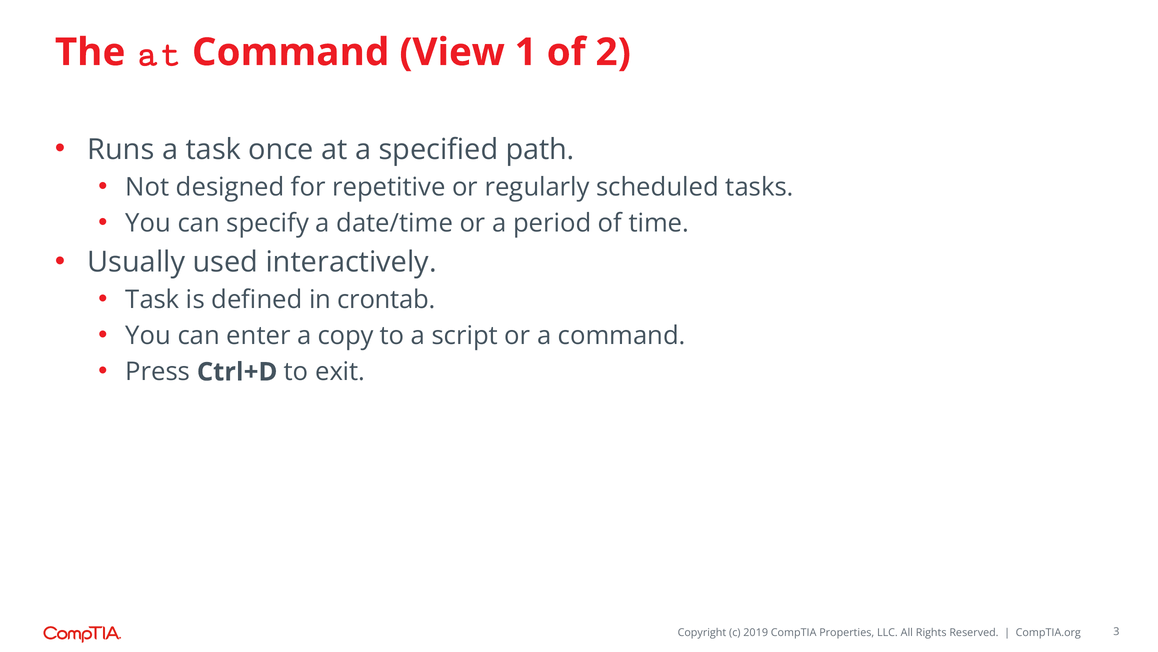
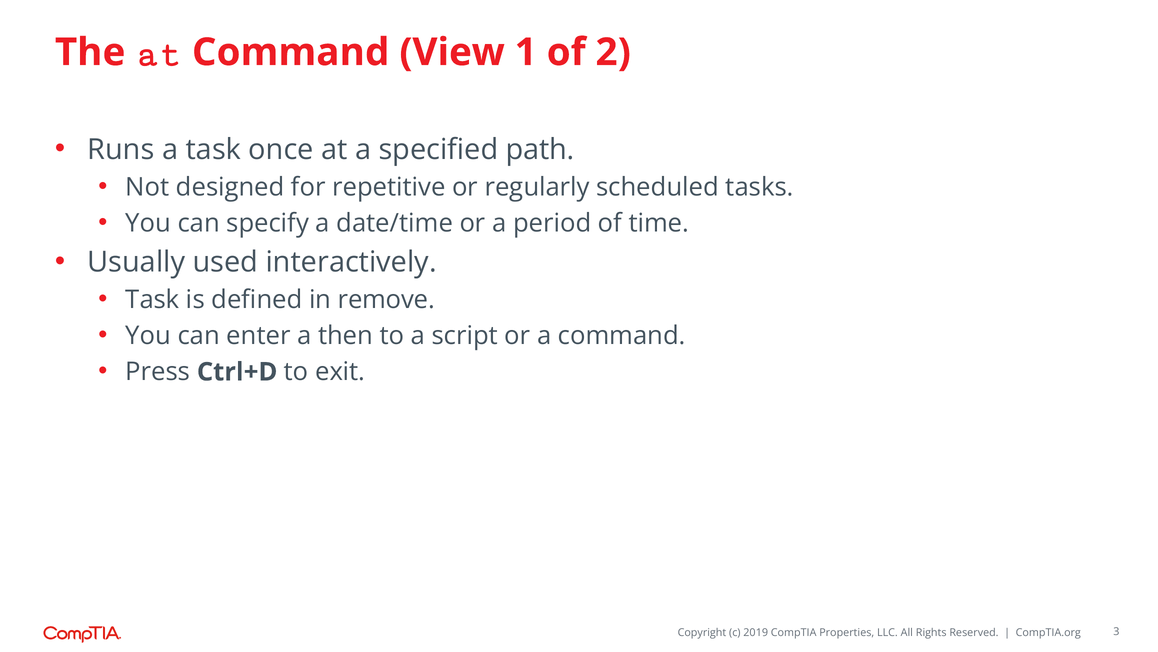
crontab: crontab -> remove
copy: copy -> then
